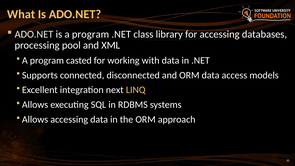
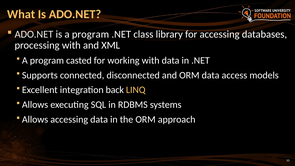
processing pool: pool -> with
next: next -> back
